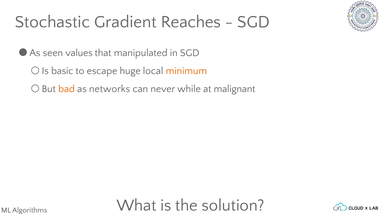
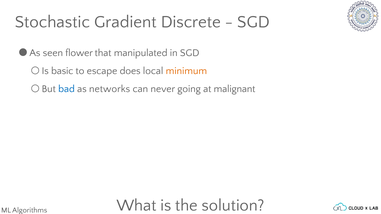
Reaches: Reaches -> Discrete
values: values -> flower
huge: huge -> does
bad colour: orange -> blue
while: while -> going
